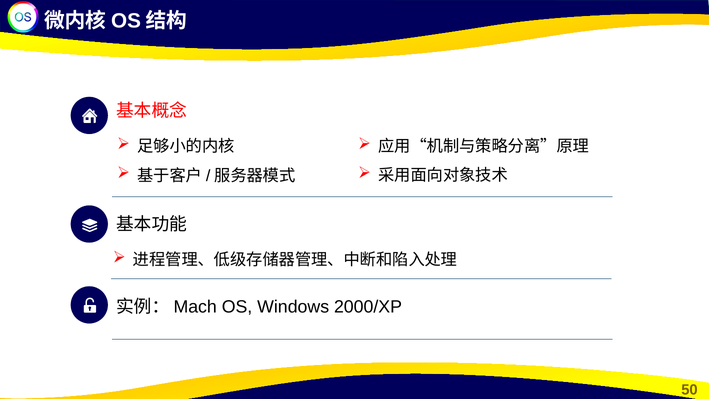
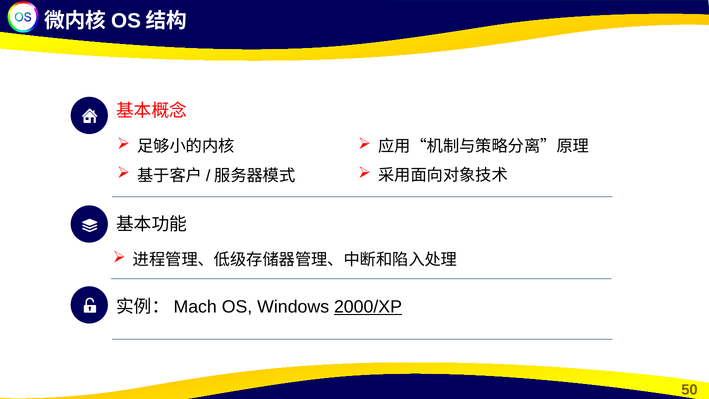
2000/XP underline: none -> present
